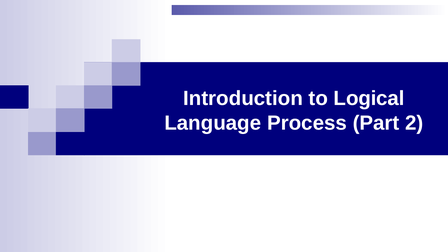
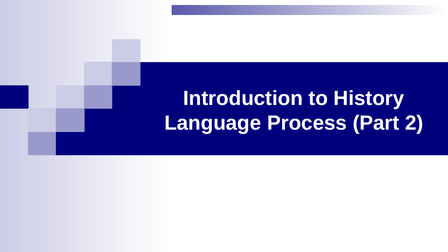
Logical: Logical -> History
